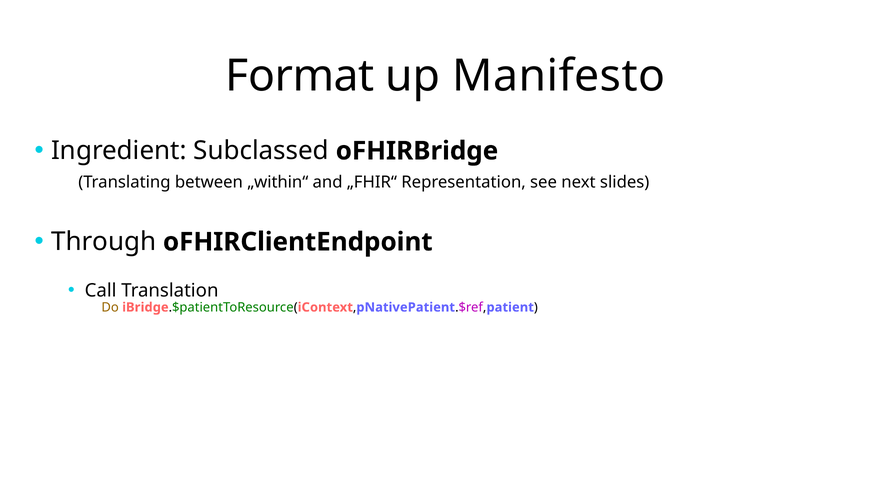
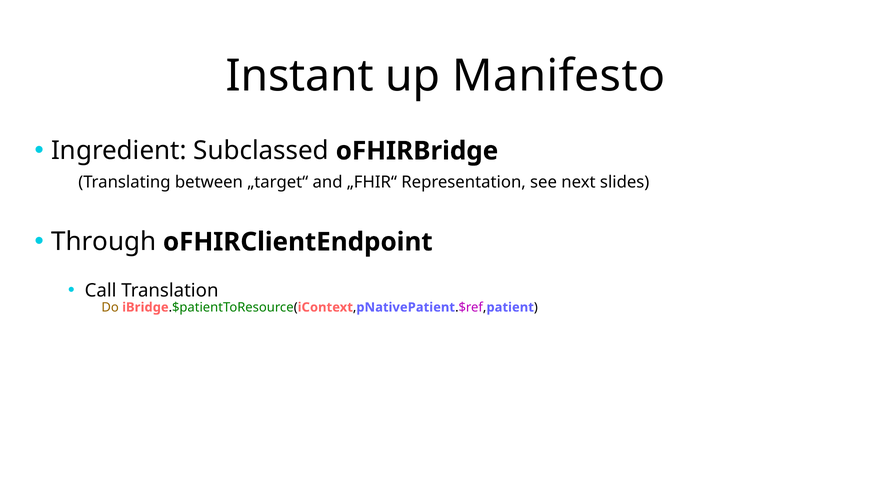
Format: Format -> Instant
„within“: „within“ -> „target“
